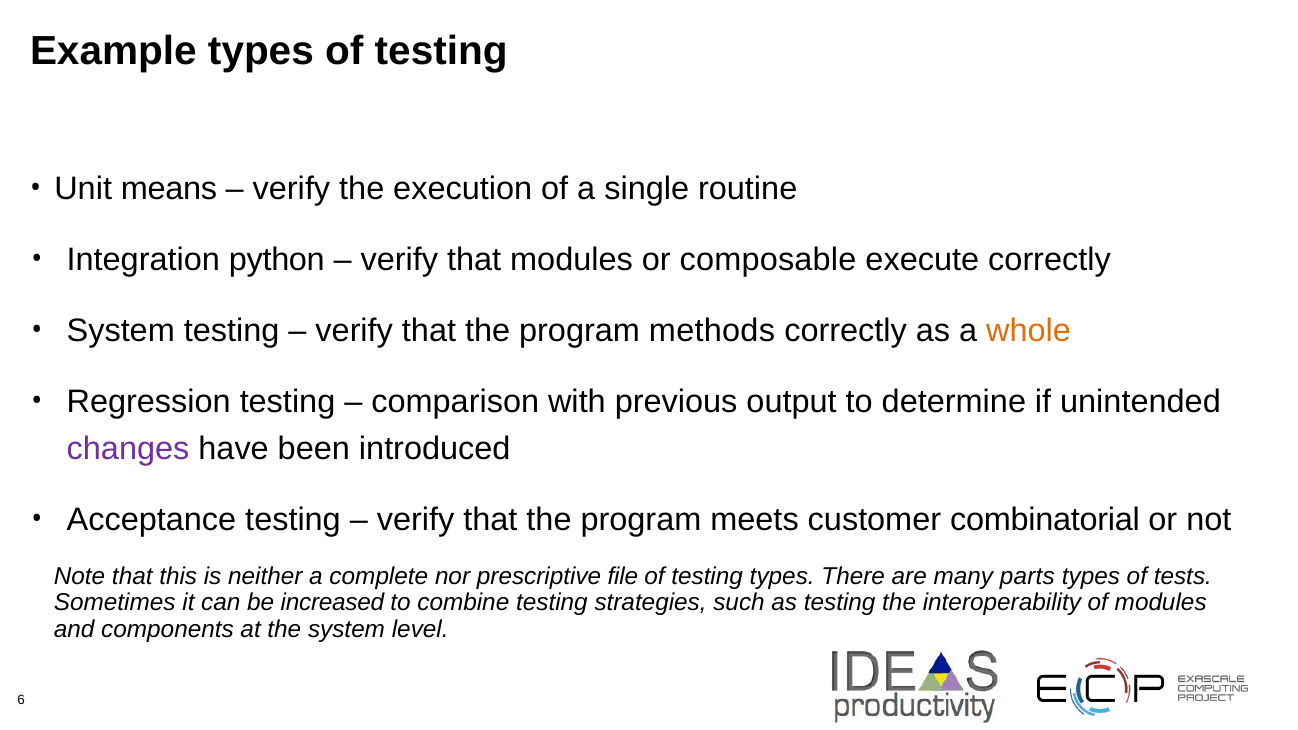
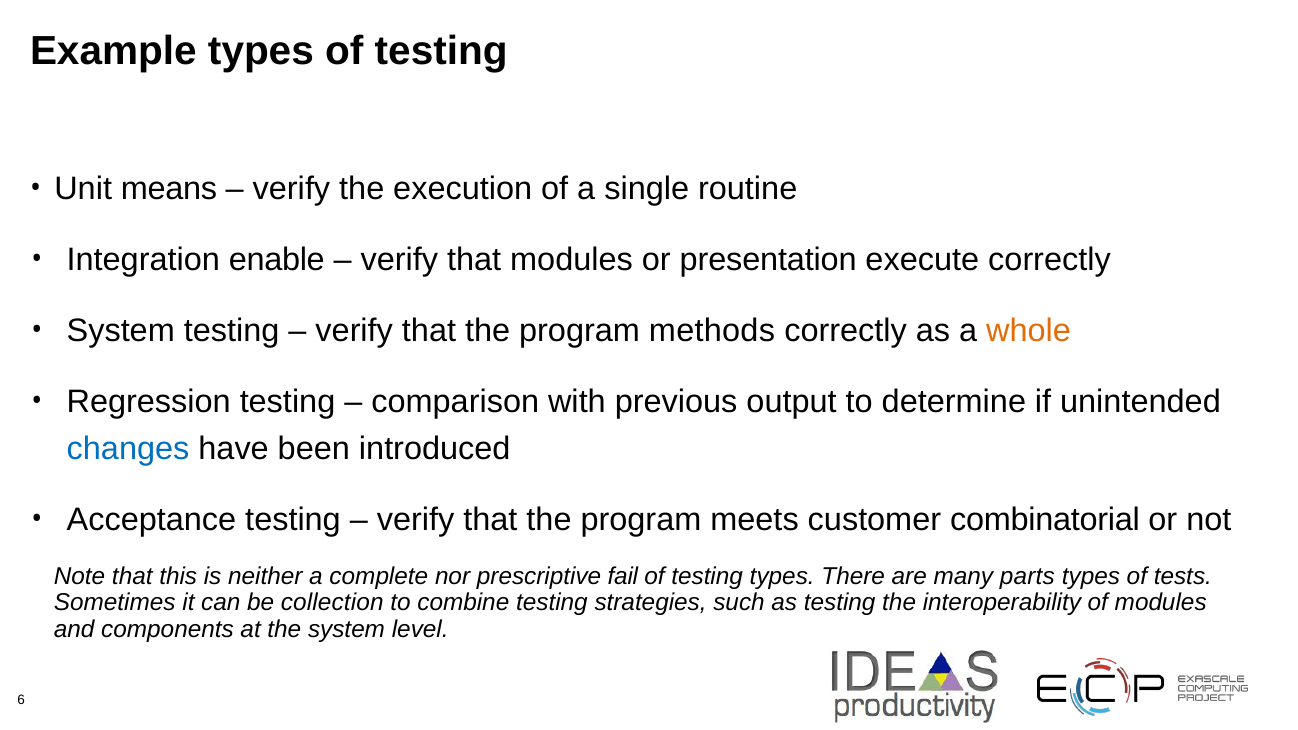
python: python -> enable
composable: composable -> presentation
changes colour: purple -> blue
file: file -> fail
increased: increased -> collection
